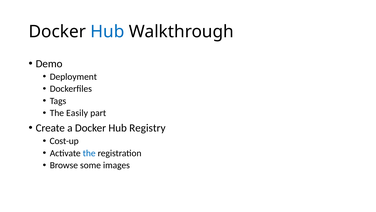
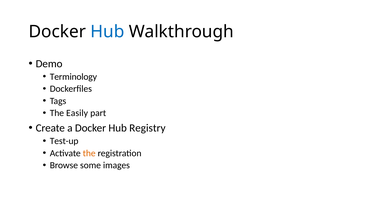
Deployment: Deployment -> Terminology
Cost-up: Cost-up -> Test-up
the at (89, 153) colour: blue -> orange
